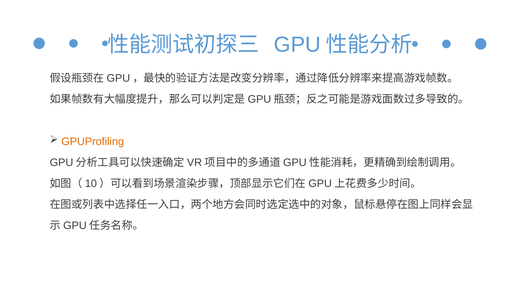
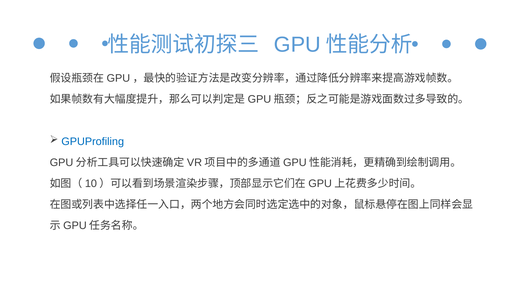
GPUProfiling colour: orange -> blue
